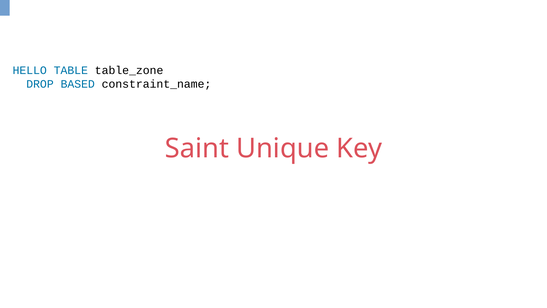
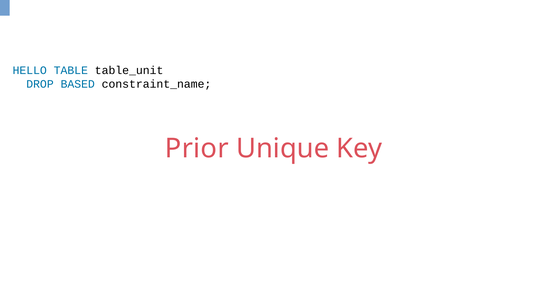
table_zone: table_zone -> table_unit
Saint: Saint -> Prior
